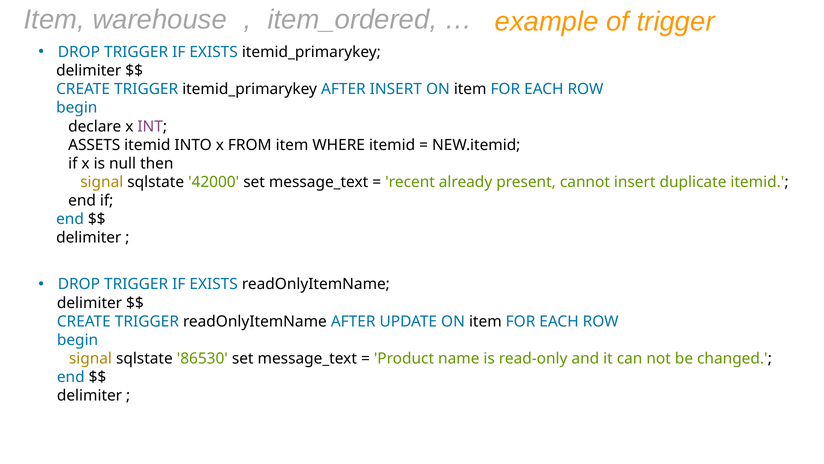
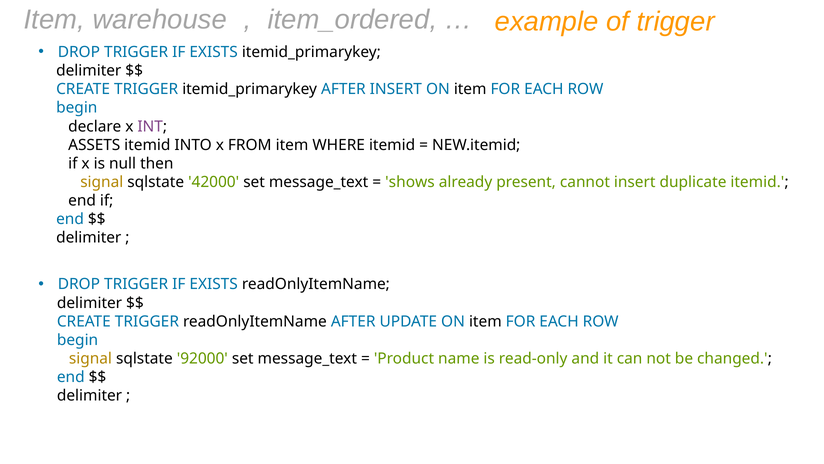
recent: recent -> shows
86530: 86530 -> 92000
